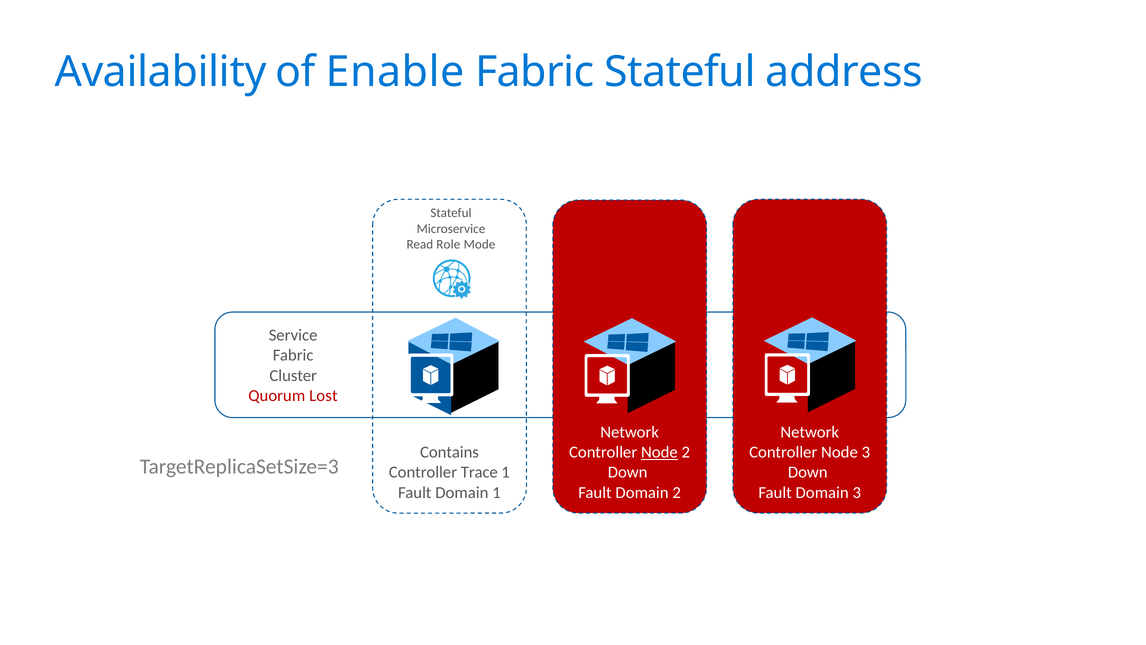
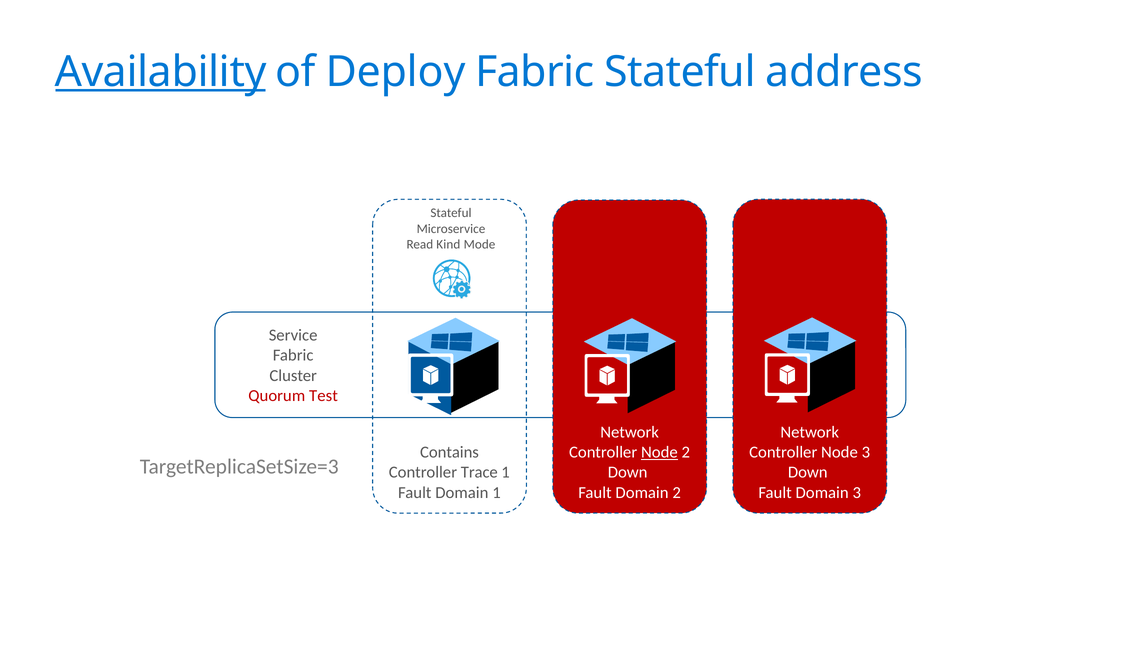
Availability underline: none -> present
Enable: Enable -> Deploy
Role: Role -> Kind
Lost: Lost -> Test
